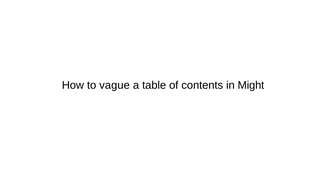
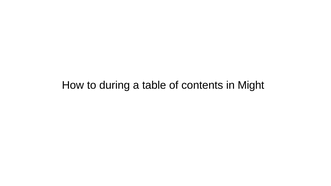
vague: vague -> during
